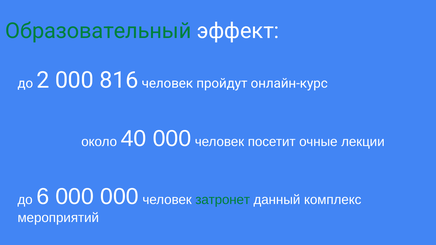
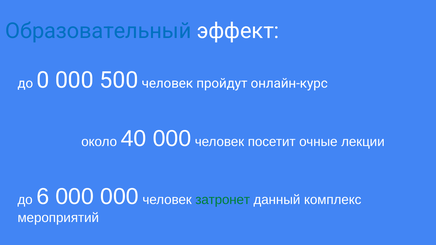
Образовательный colour: green -> blue
2: 2 -> 0
816: 816 -> 500
